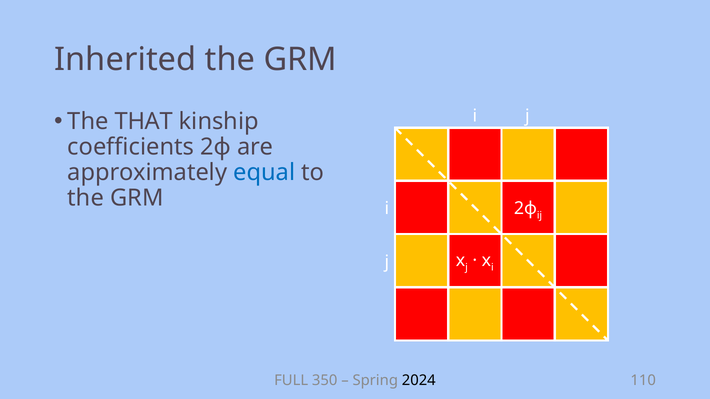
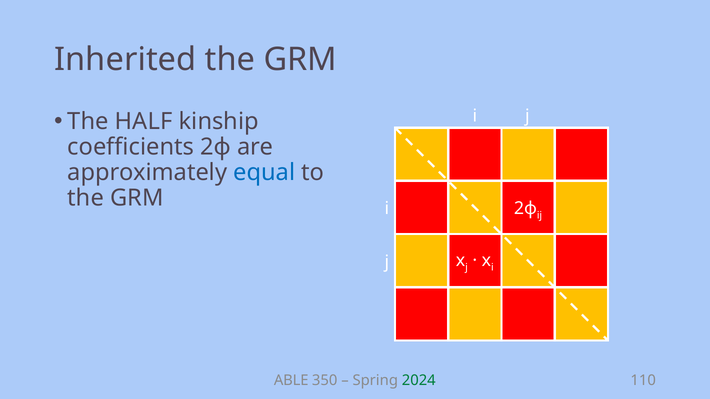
THAT: THAT -> HALF
FULL: FULL -> ABLE
2024 colour: black -> green
